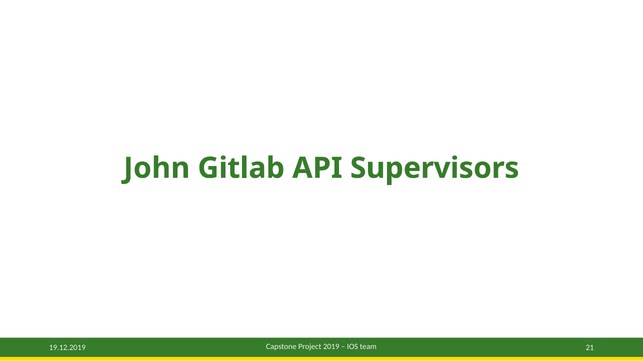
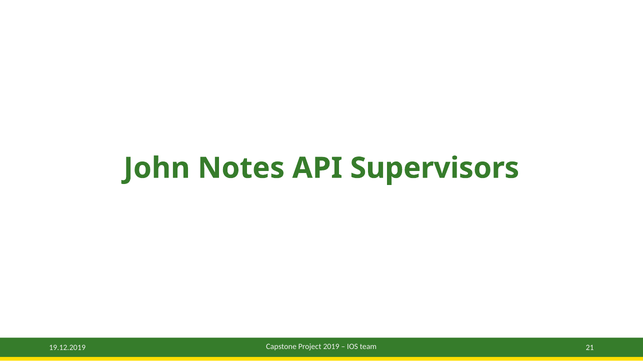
Gitlab: Gitlab -> Notes
